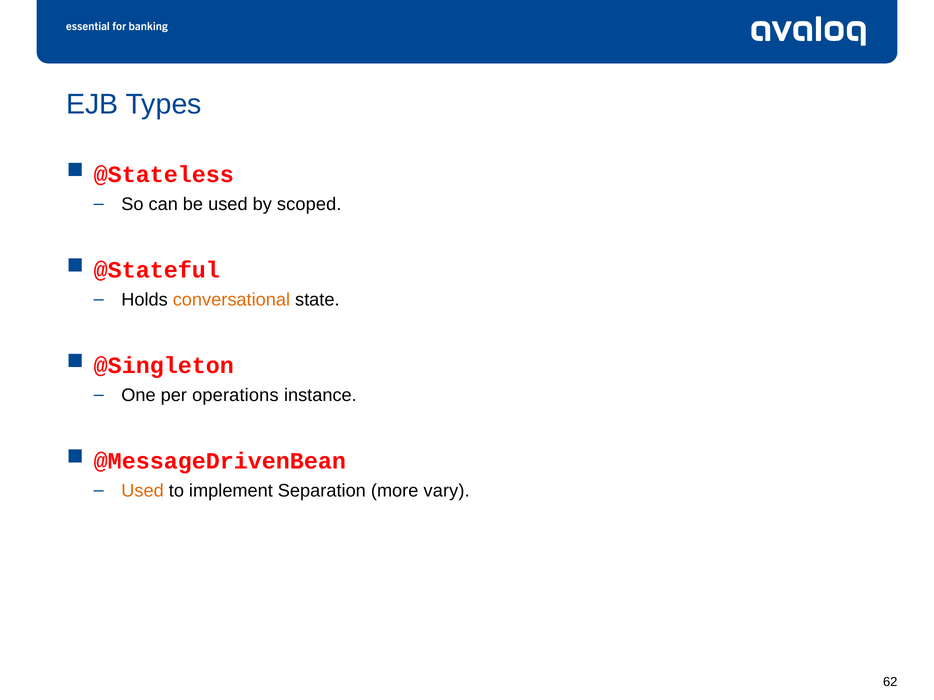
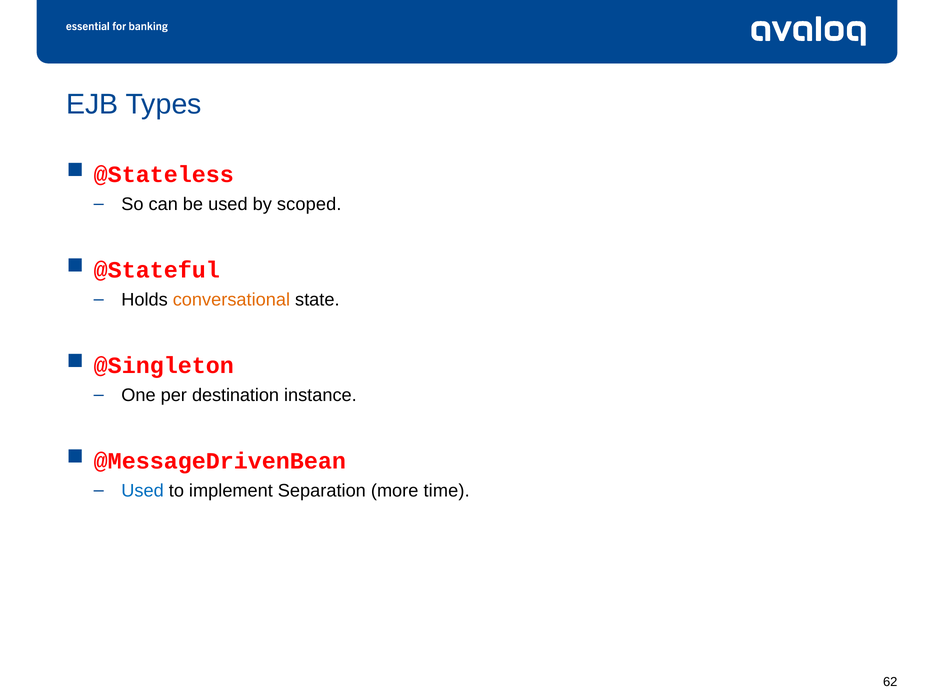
operations: operations -> destination
Used at (143, 491) colour: orange -> blue
vary: vary -> time
